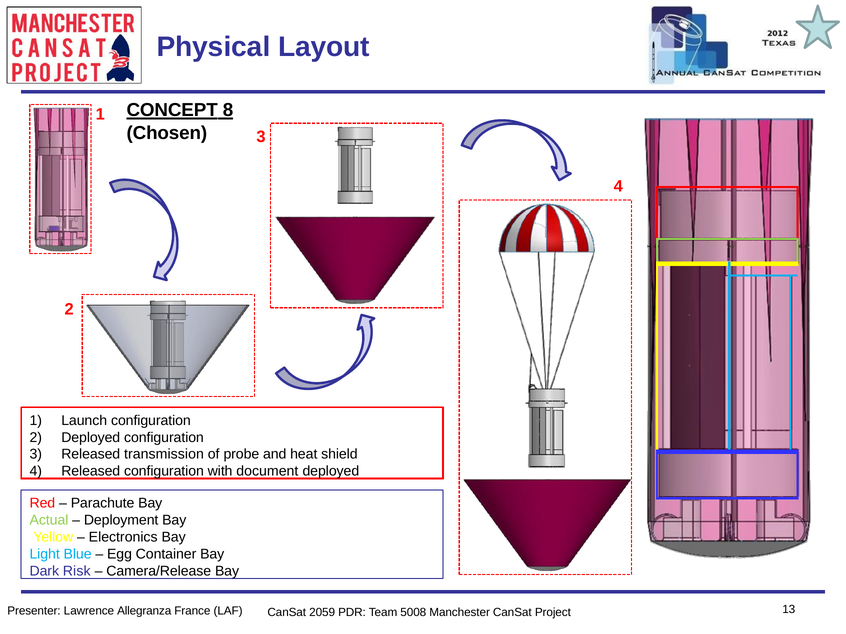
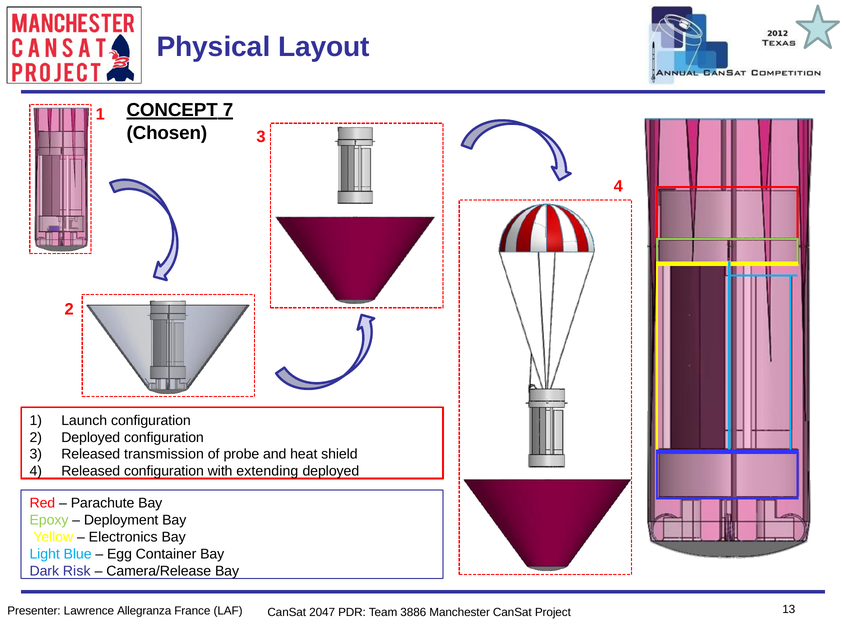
8: 8 -> 7
document: document -> extending
Actual: Actual -> Epoxy
2059: 2059 -> 2047
5008: 5008 -> 3886
